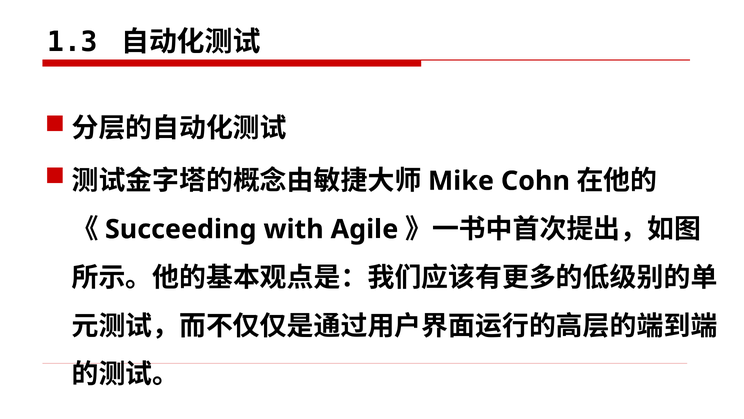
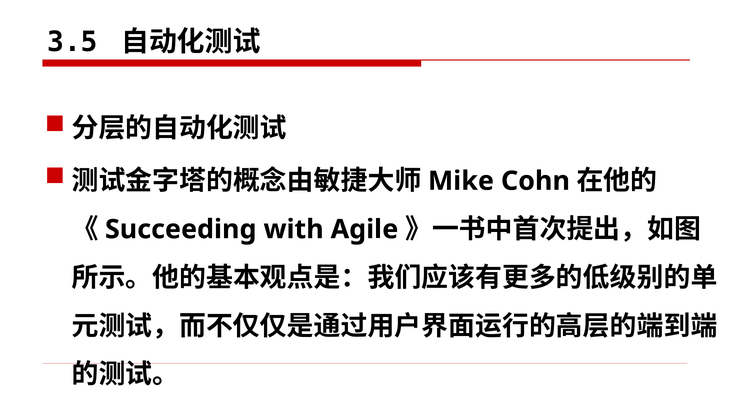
1.3: 1.3 -> 3.5
